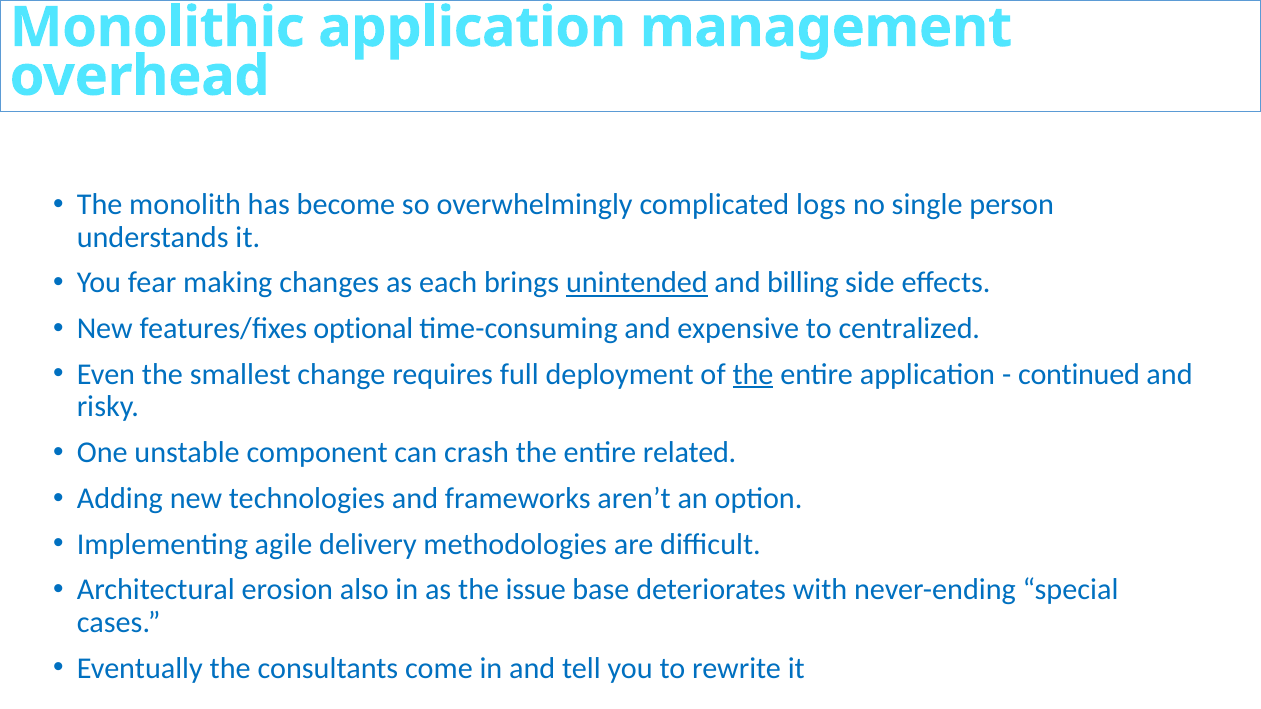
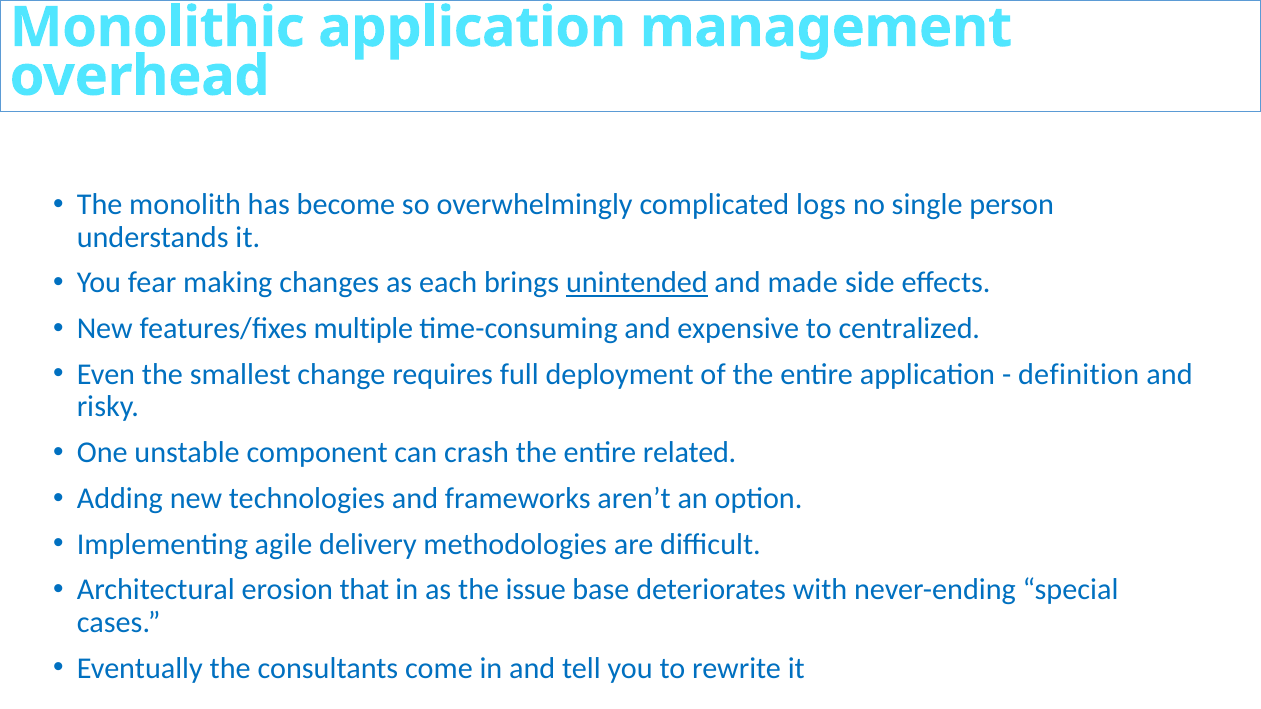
billing: billing -> made
optional: optional -> multiple
the at (753, 375) underline: present -> none
continued: continued -> definition
also: also -> that
